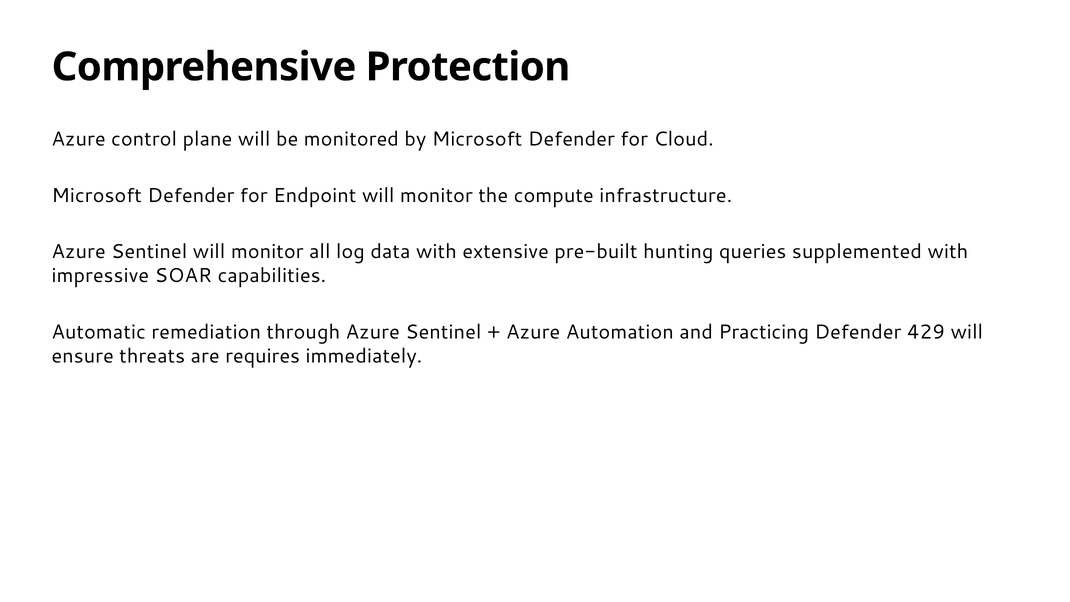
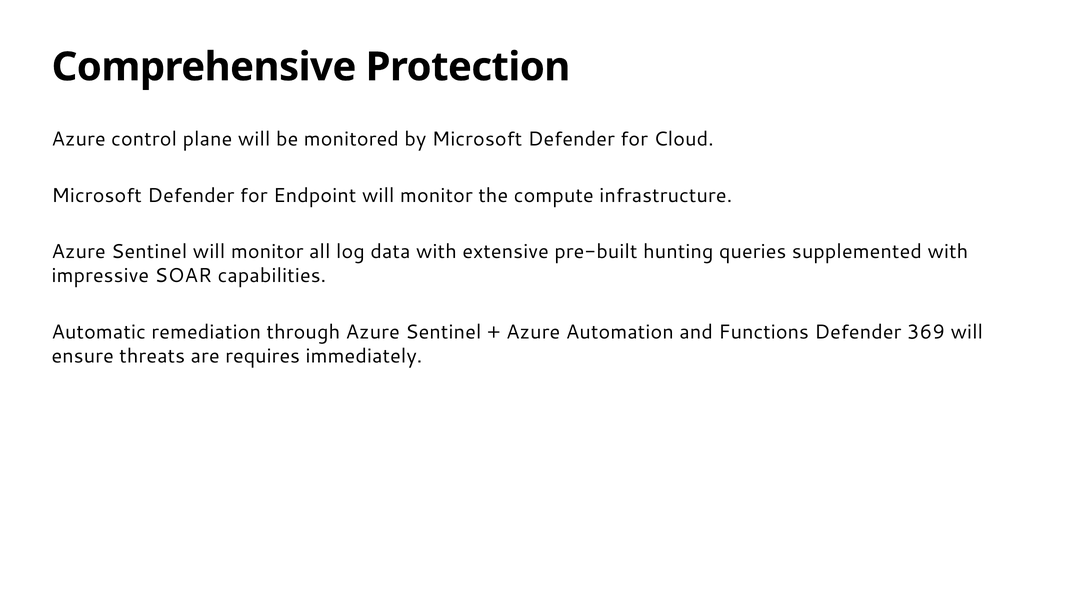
Practicing: Practicing -> Functions
429: 429 -> 369
